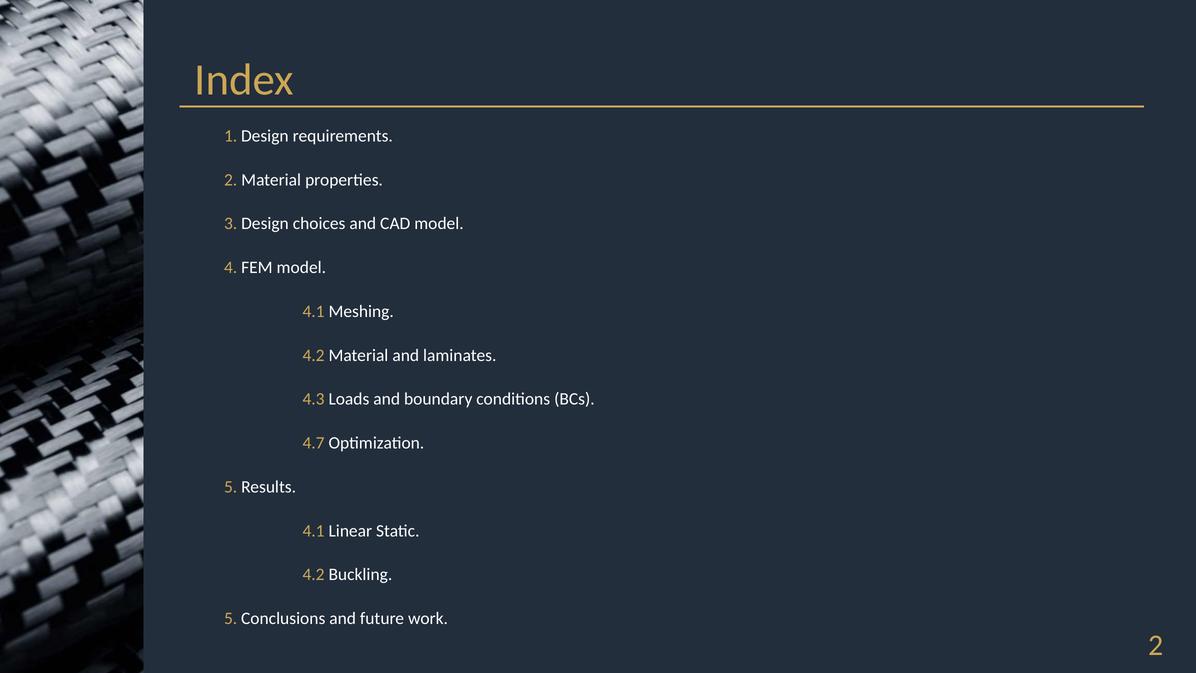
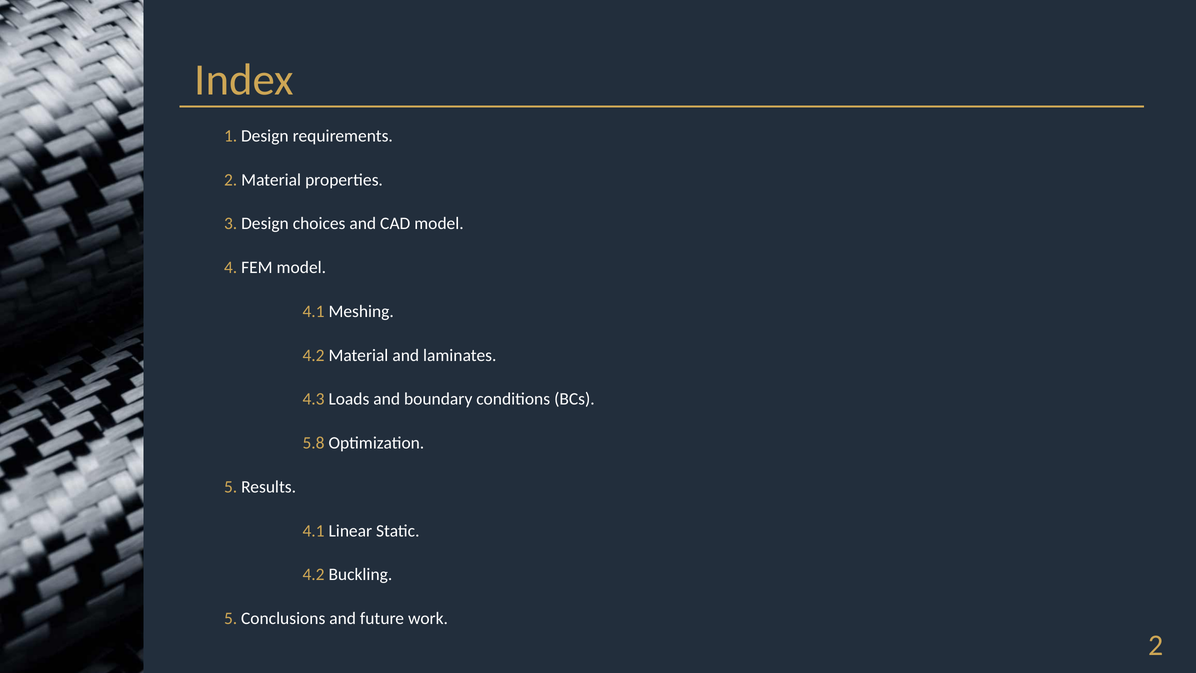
4.7: 4.7 -> 5.8
